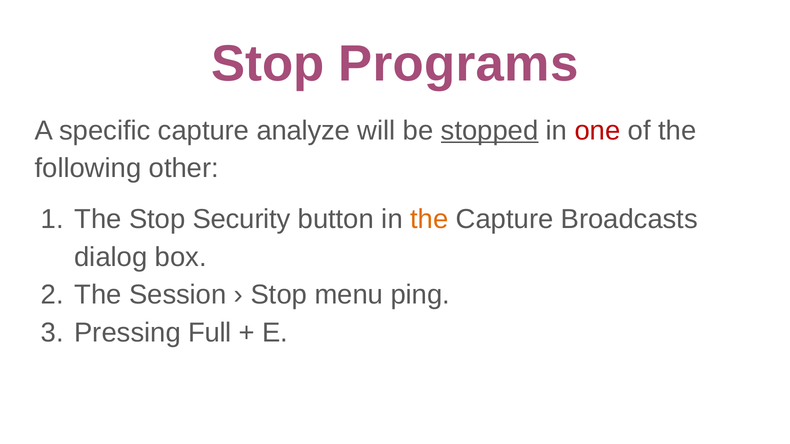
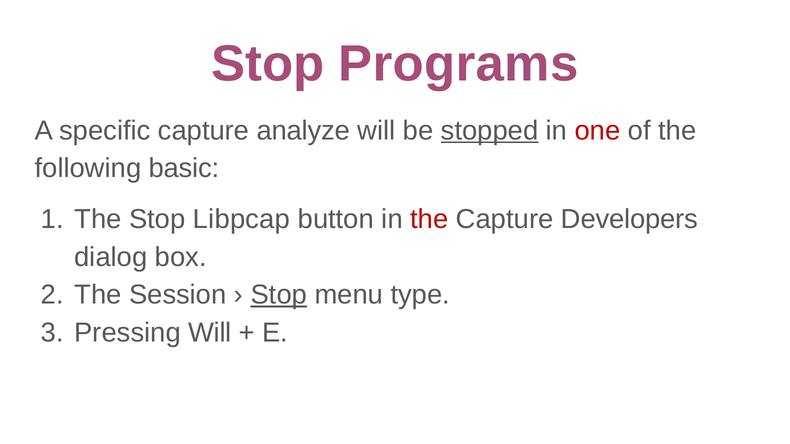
other: other -> basic
Security: Security -> Libpcap
the at (429, 219) colour: orange -> red
Broadcasts: Broadcasts -> Developers
Stop at (279, 295) underline: none -> present
ping: ping -> type
Pressing Full: Full -> Will
